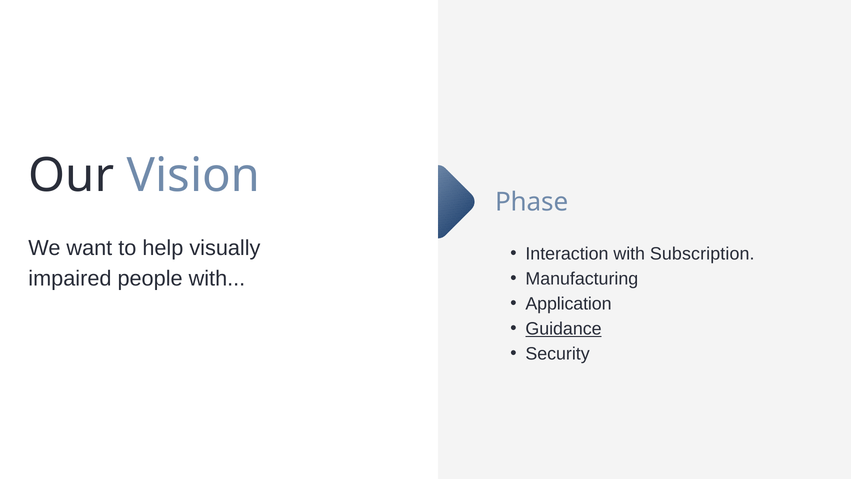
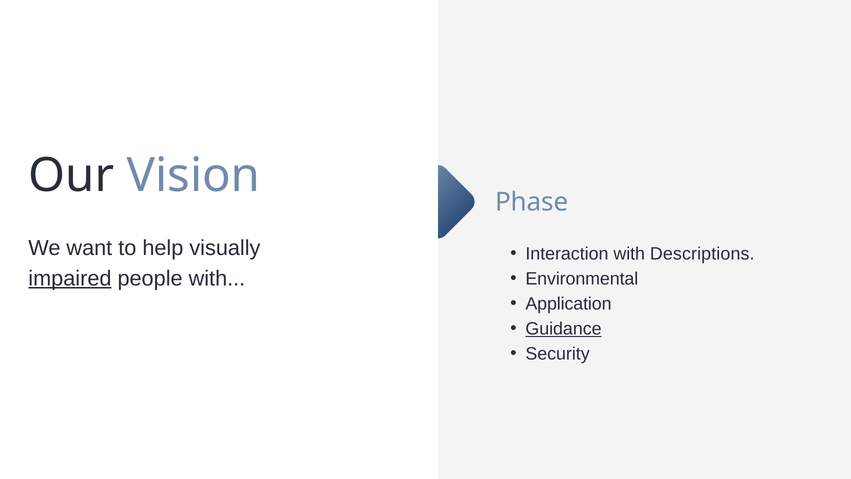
Subscription: Subscription -> Descriptions
impaired underline: none -> present
Manufacturing: Manufacturing -> Environmental
